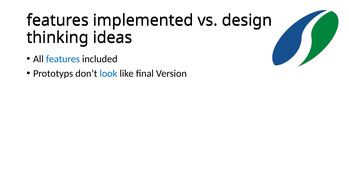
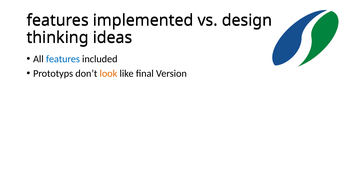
look colour: blue -> orange
